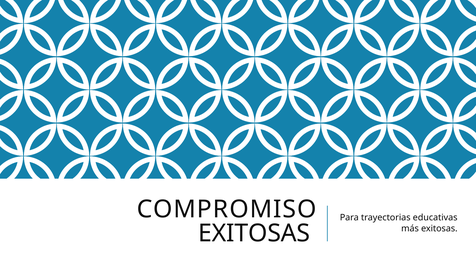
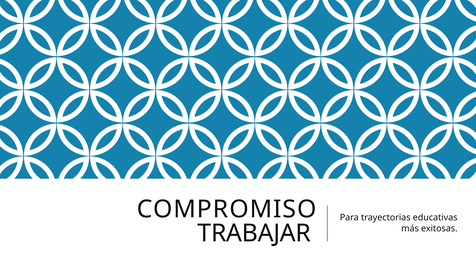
EXITOSAS at (254, 233): EXITOSAS -> TRABAJAR
